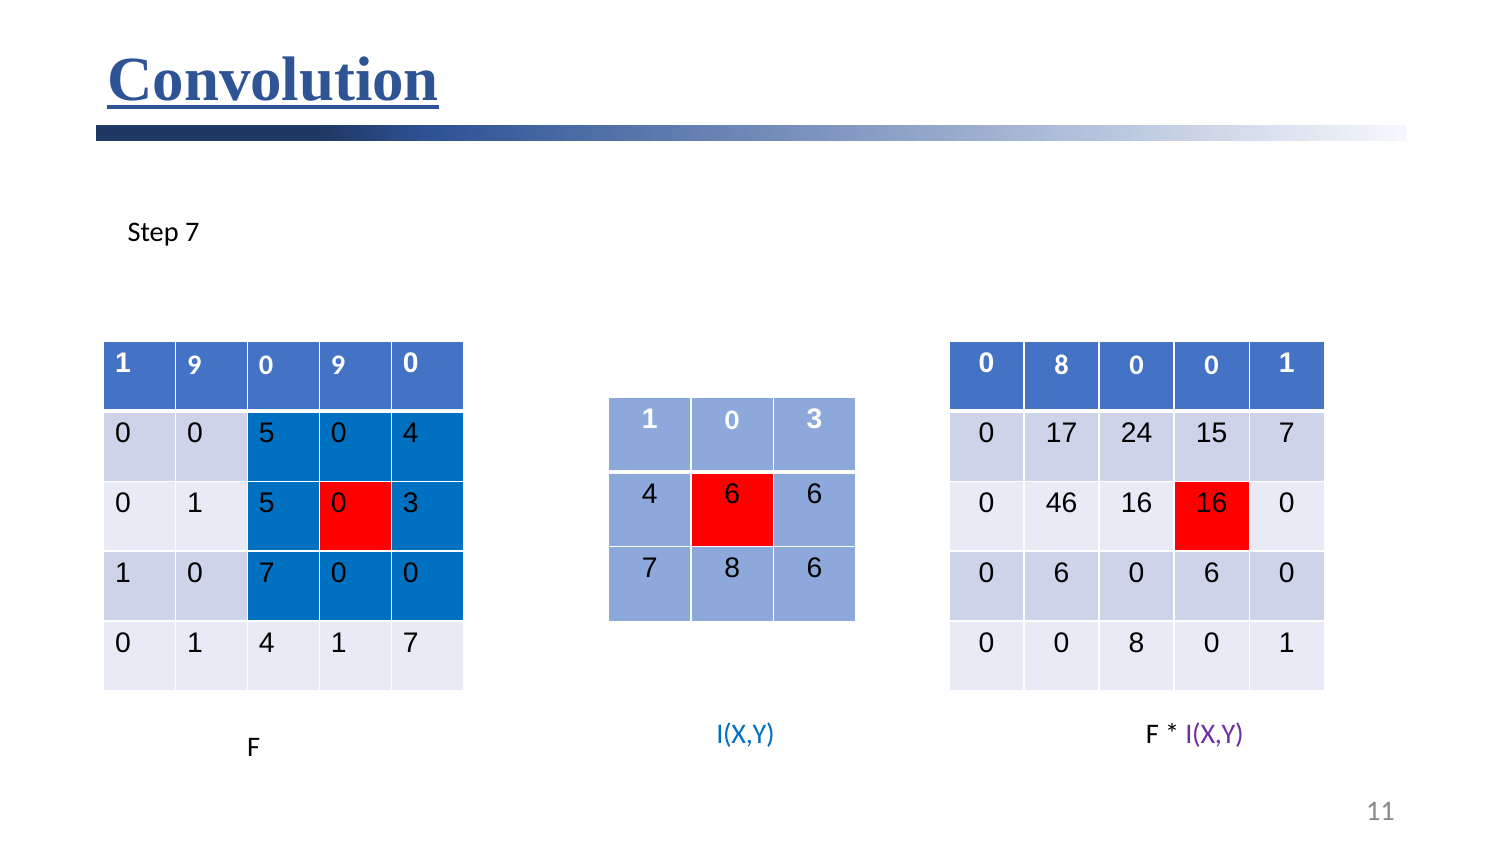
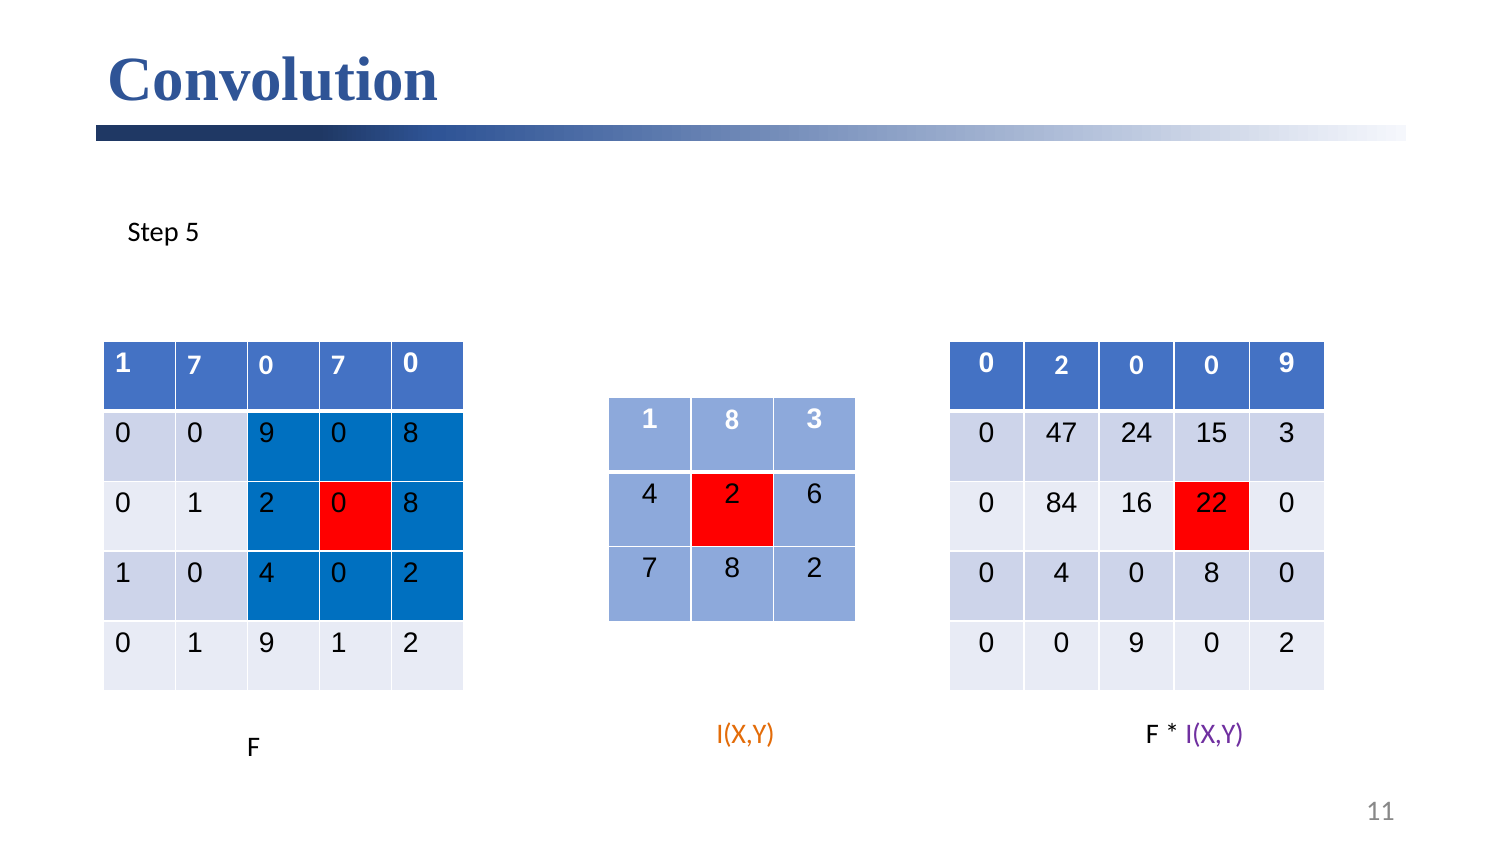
Convolution underline: present -> none
Step 7: 7 -> 5
1 9: 9 -> 7
0 9: 9 -> 7
8 at (1061, 365): 8 -> 2
1 at (1287, 364): 1 -> 9
0 at (732, 420): 0 -> 8
5 at (267, 434): 5 -> 9
4 at (411, 434): 4 -> 8
17: 17 -> 47
15 7: 7 -> 3
4 6: 6 -> 2
0 1 5: 5 -> 2
3 at (411, 503): 3 -> 8
46: 46 -> 84
16 16: 16 -> 22
8 6: 6 -> 2
1 0 7: 7 -> 4
0 at (411, 573): 0 -> 2
6 at (1062, 573): 6 -> 4
6 at (1212, 573): 6 -> 8
1 4: 4 -> 9
7 at (411, 643): 7 -> 2
8 at (1137, 643): 8 -> 9
1 at (1287, 643): 1 -> 2
I(X,Y at (745, 734) colour: blue -> orange
